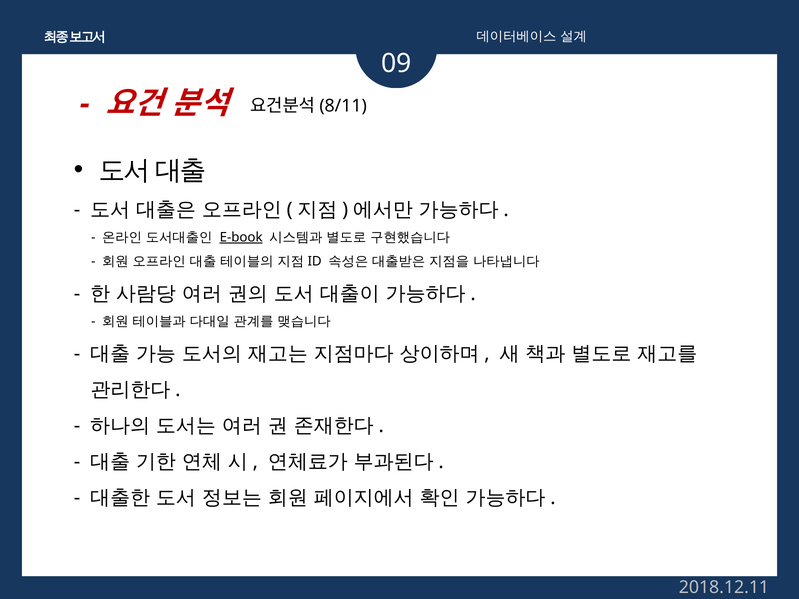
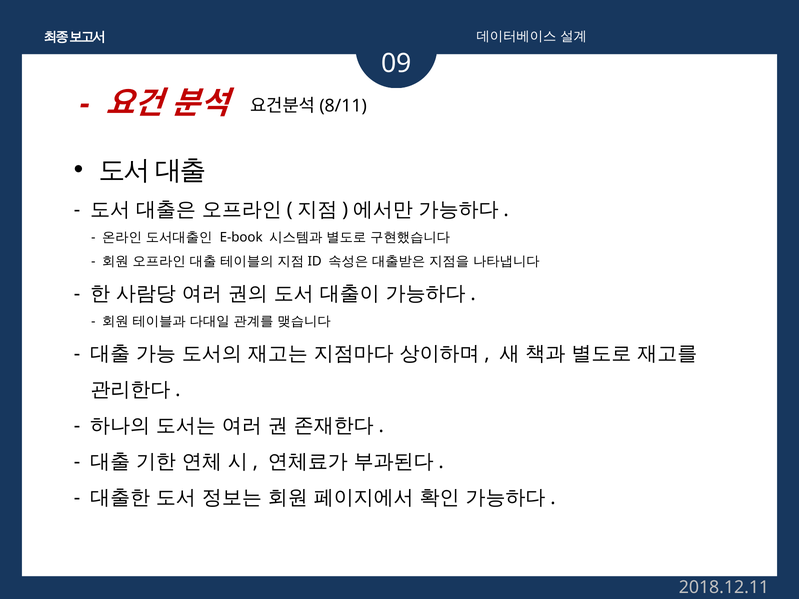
E-book underline: present -> none
